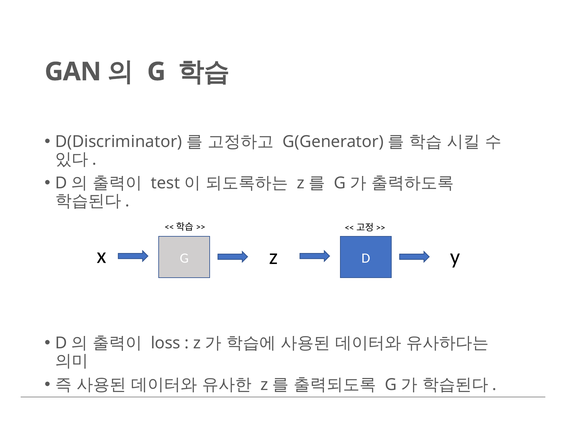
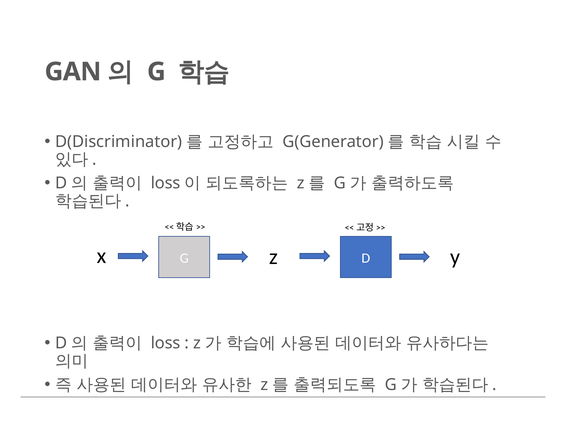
test at (166, 183): test -> loss
